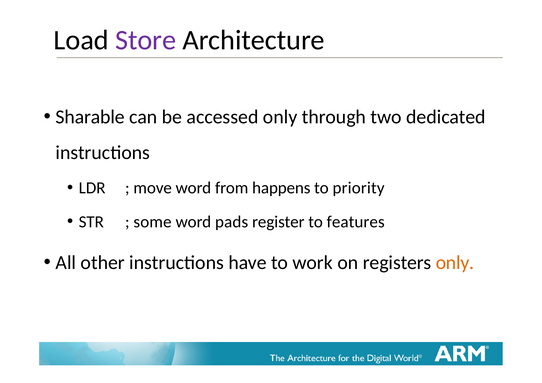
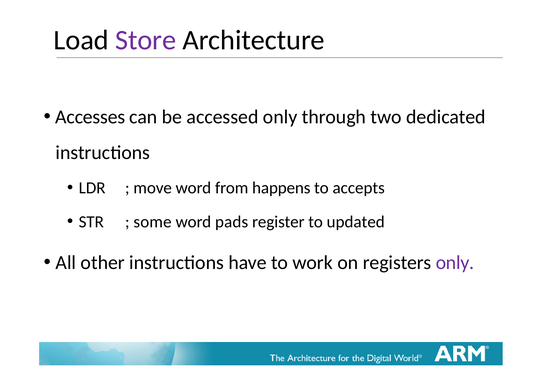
Sharable: Sharable -> Accesses
priority: priority -> accepts
features: features -> updated
only at (455, 263) colour: orange -> purple
